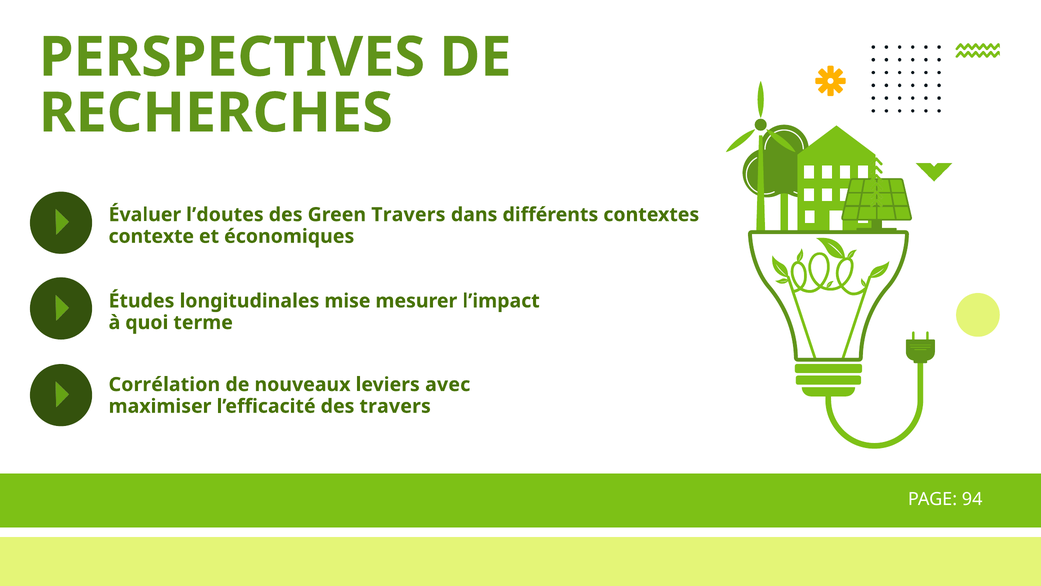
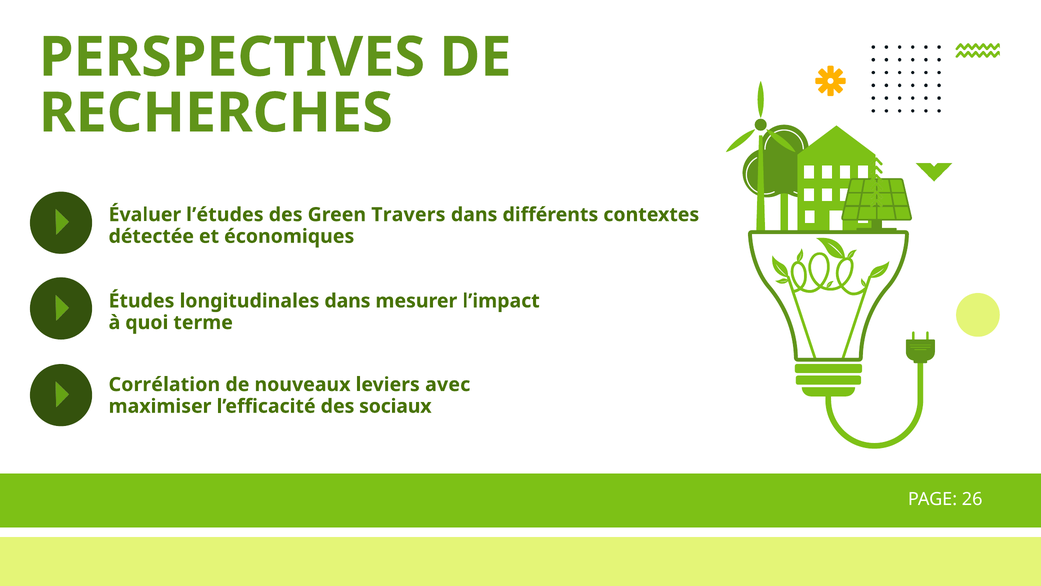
l’doutes: l’doutes -> l’études
contexte: contexte -> détectée
longitudinales mise: mise -> dans
des travers: travers -> sociaux
94: 94 -> 26
